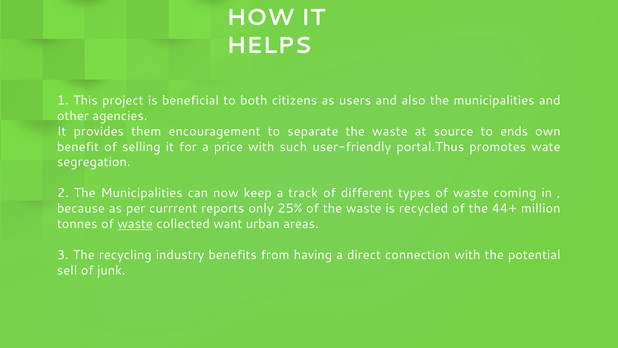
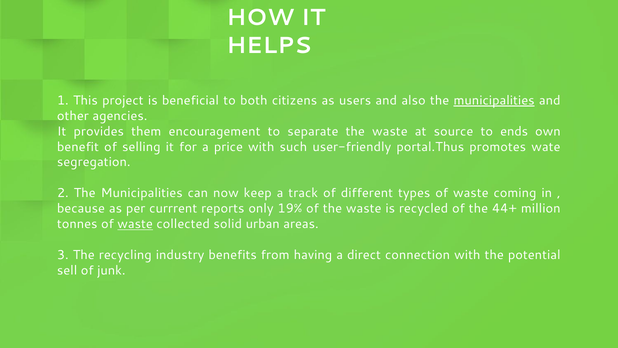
municipalities at (494, 100) underline: none -> present
25%: 25% -> 19%
want: want -> solid
